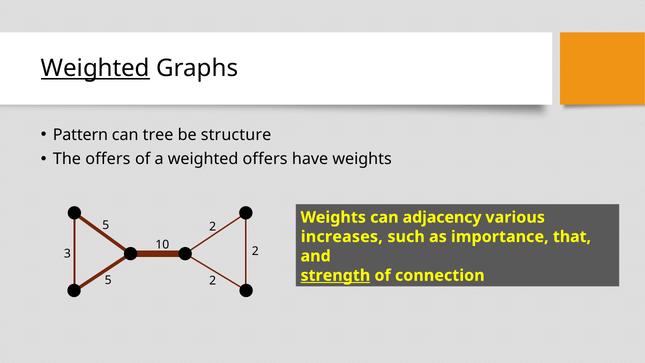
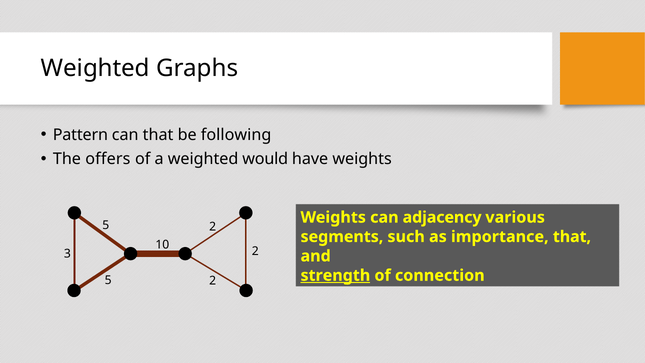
Weighted at (95, 68) underline: present -> none
can tree: tree -> that
structure: structure -> following
weighted offers: offers -> would
increases: increases -> segments
